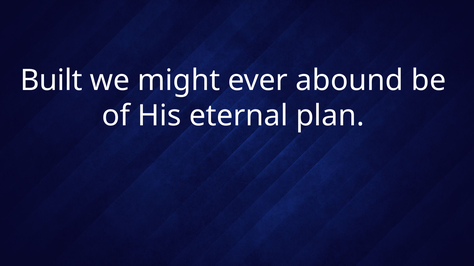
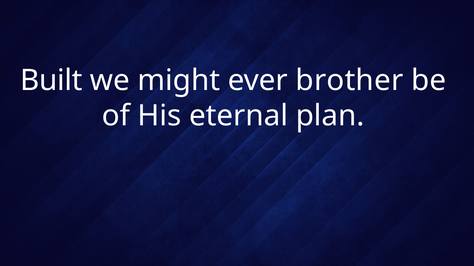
abound: abound -> brother
